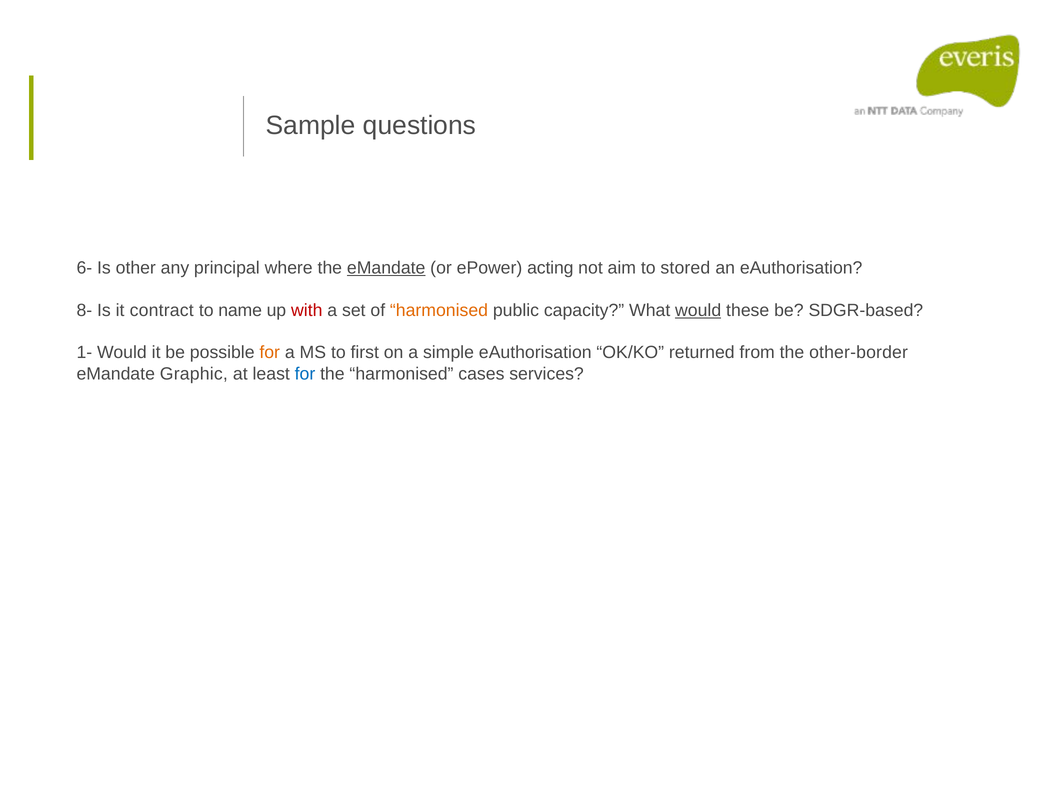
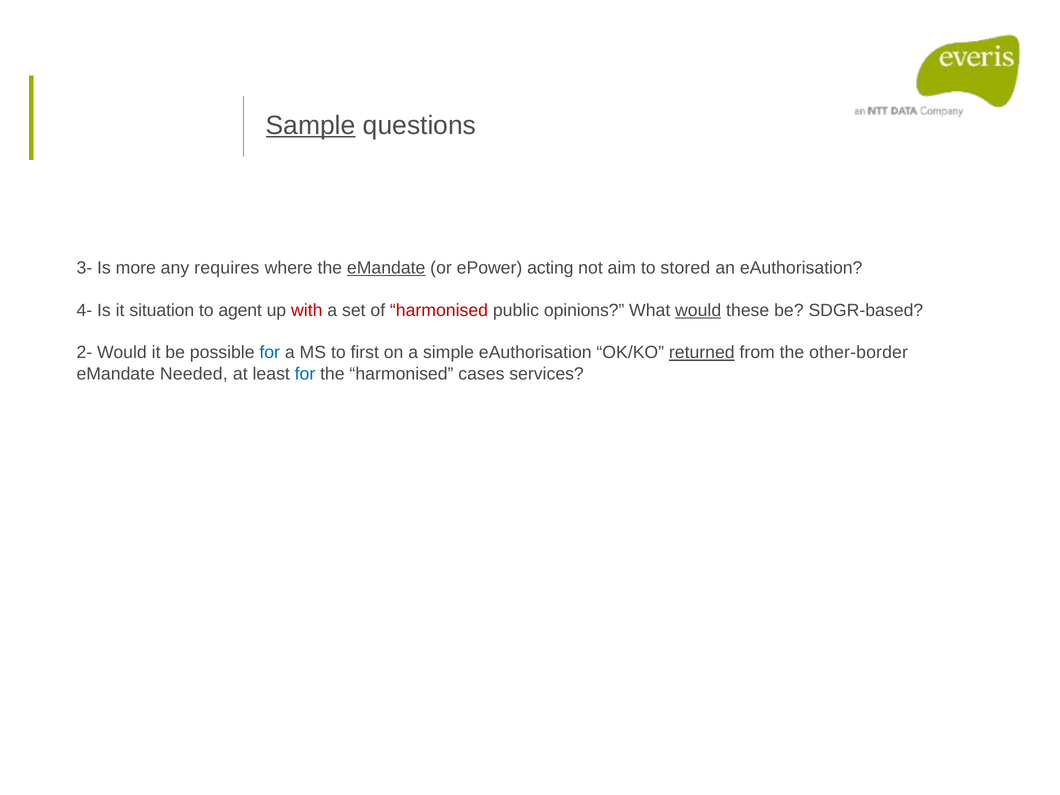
Sample underline: none -> present
6-: 6- -> 3-
other: other -> more
principal: principal -> requires
8-: 8- -> 4-
contract: contract -> situation
name: name -> agent
harmonised at (439, 310) colour: orange -> red
capacity: capacity -> opinions
1-: 1- -> 2-
for at (270, 353) colour: orange -> blue
returned underline: none -> present
Graphic: Graphic -> Needed
